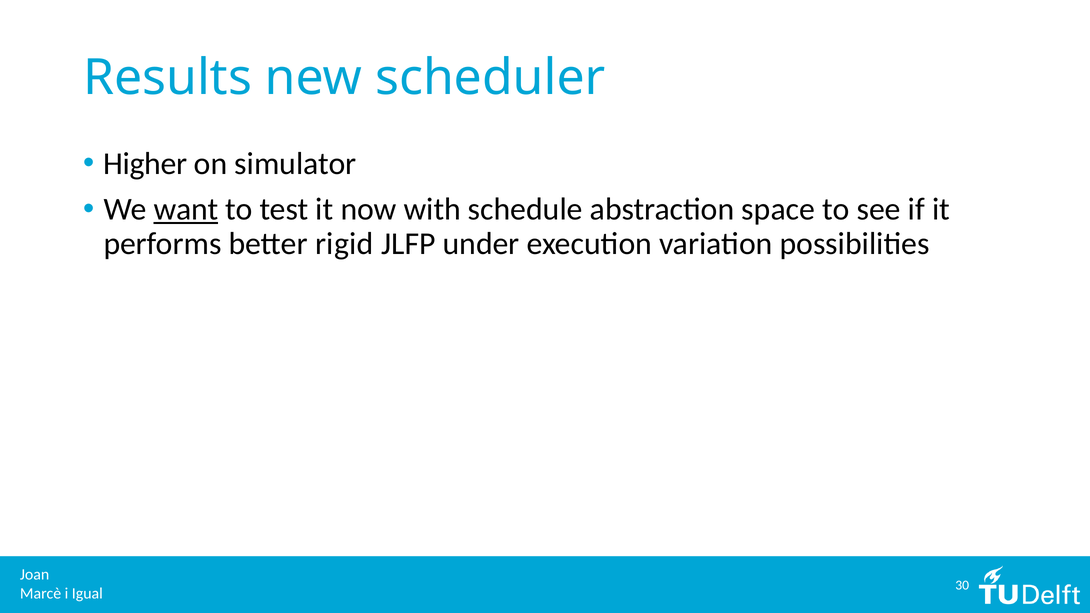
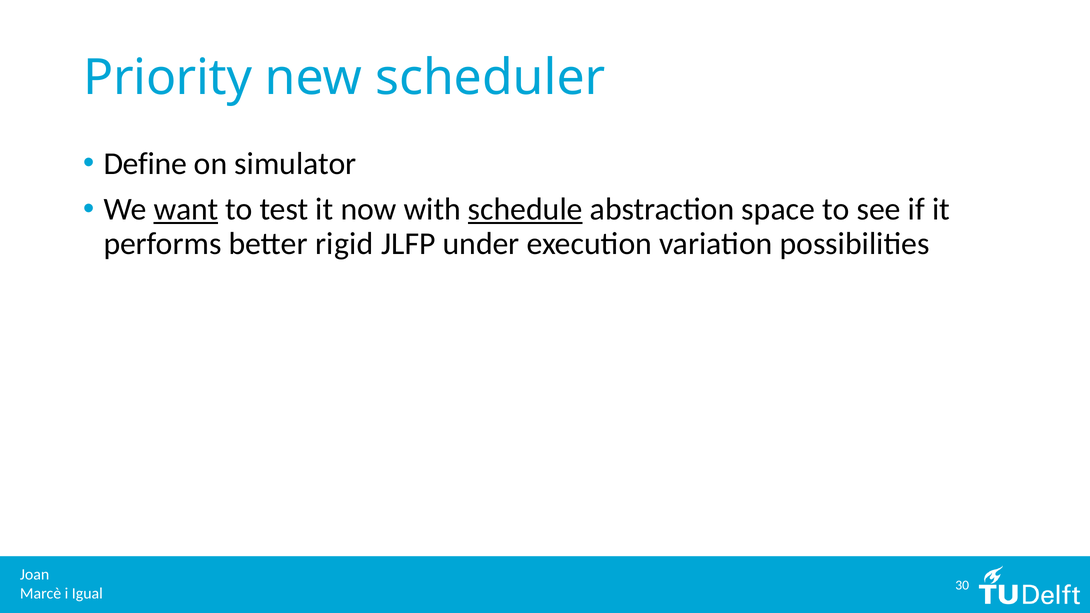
Results: Results -> Priority
Higher: Higher -> Define
schedule underline: none -> present
